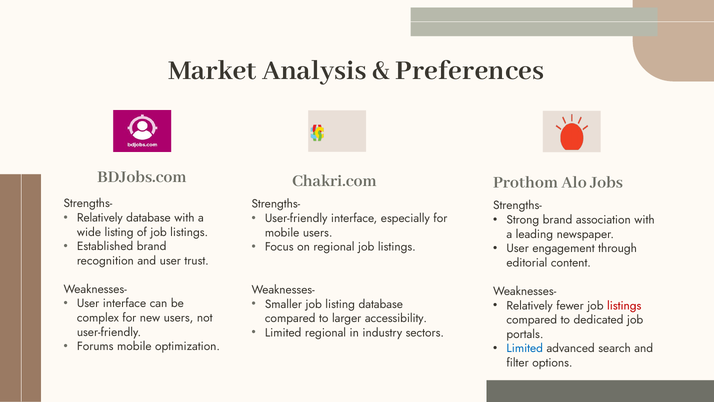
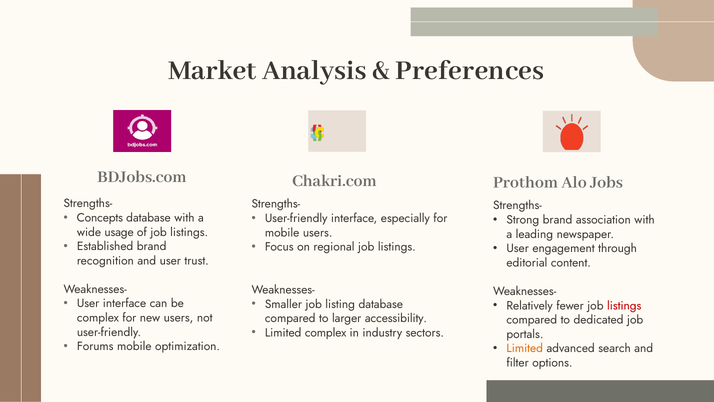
Relatively at (100, 218): Relatively -> Concepts
wide listing: listing -> usage
Limited regional: regional -> complex
Limited at (525, 348) colour: blue -> orange
